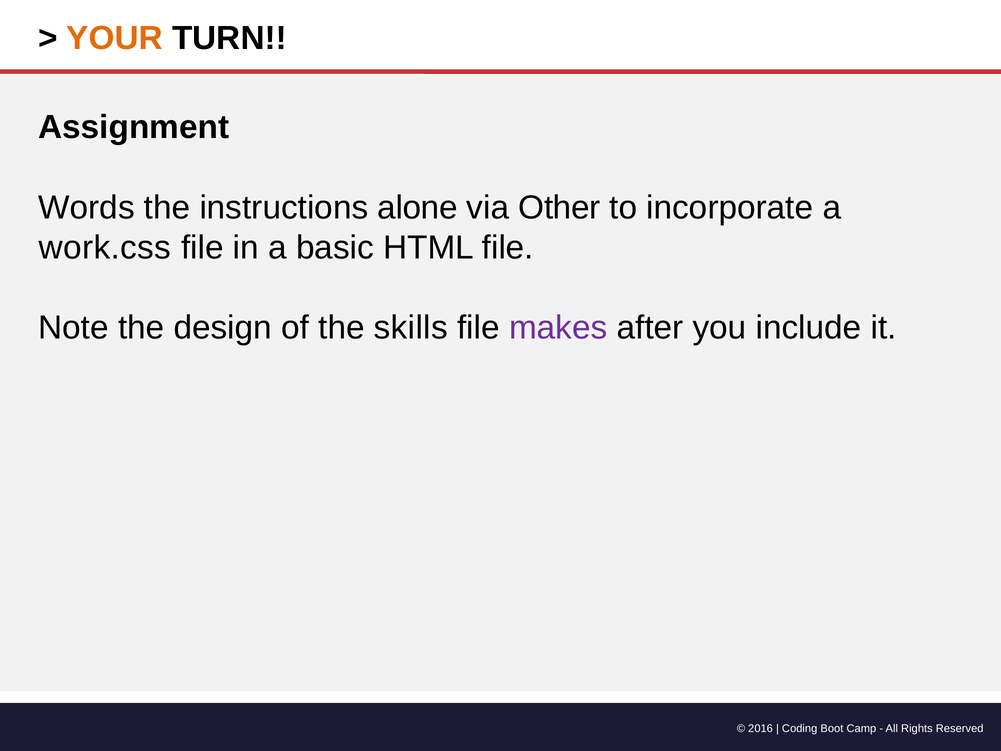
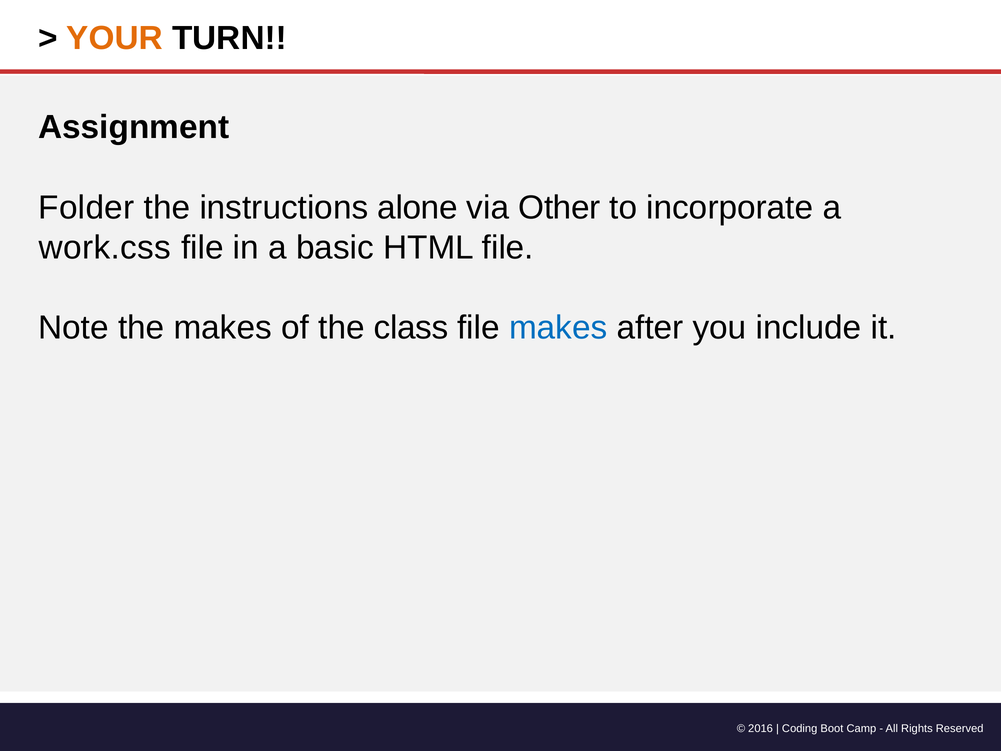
Words: Words -> Folder
the design: design -> makes
skills: skills -> class
makes at (558, 328) colour: purple -> blue
